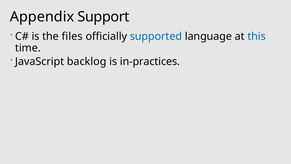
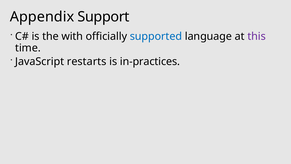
files: files -> with
this colour: blue -> purple
backlog: backlog -> restarts
